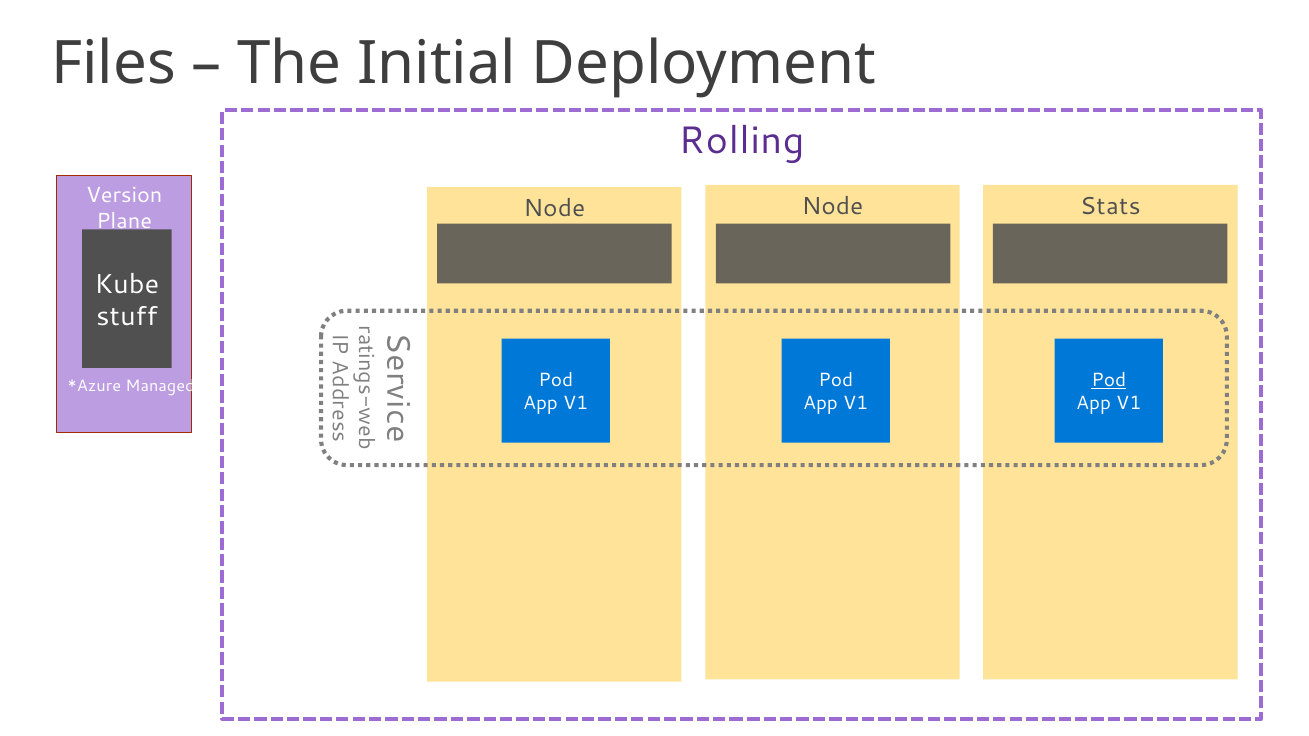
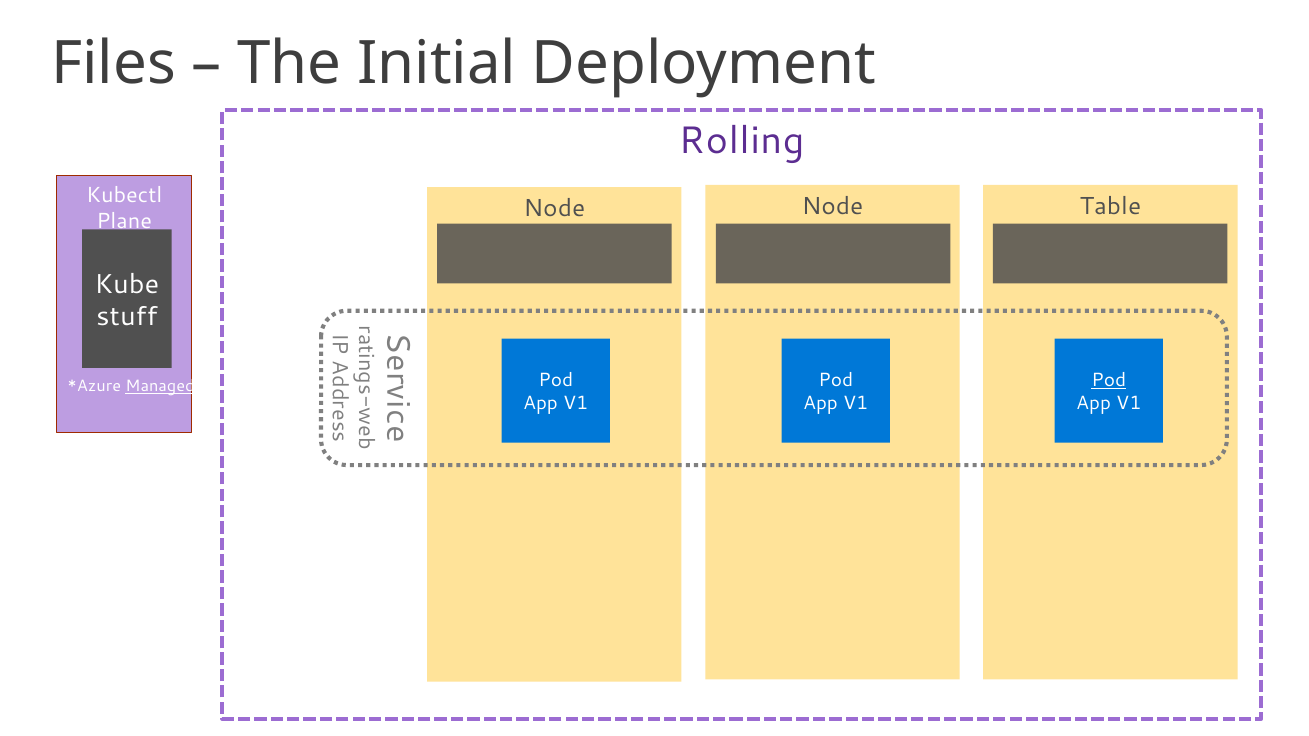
Version: Version -> Kubectl
Stats: Stats -> Table
Managed underline: none -> present
